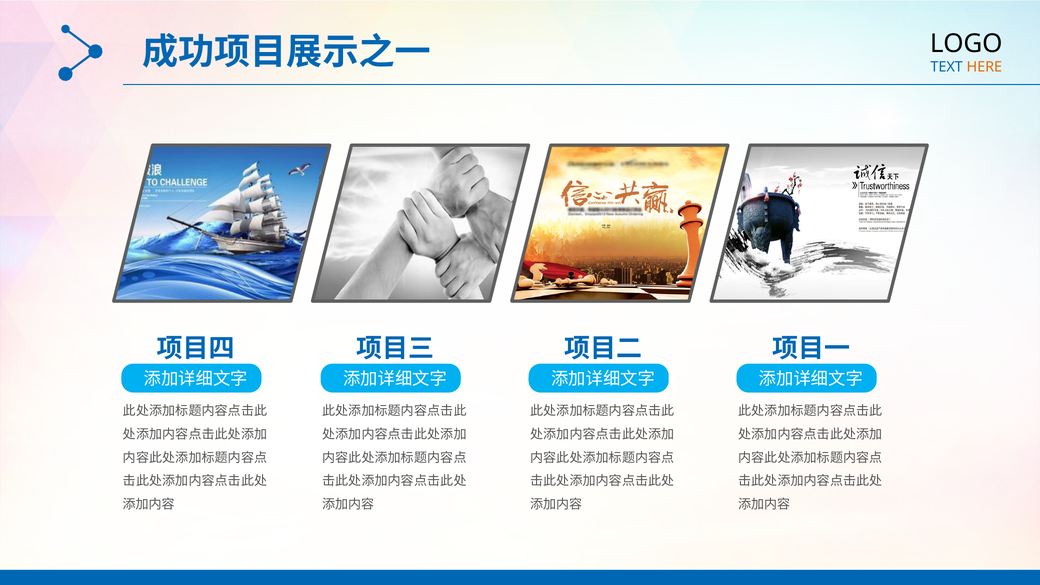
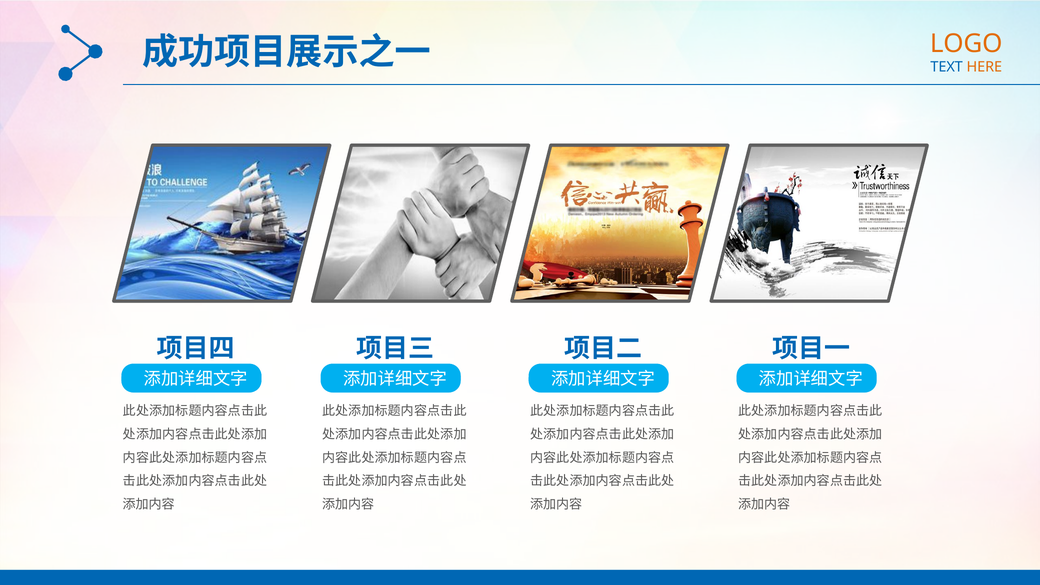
LOGO colour: black -> orange
